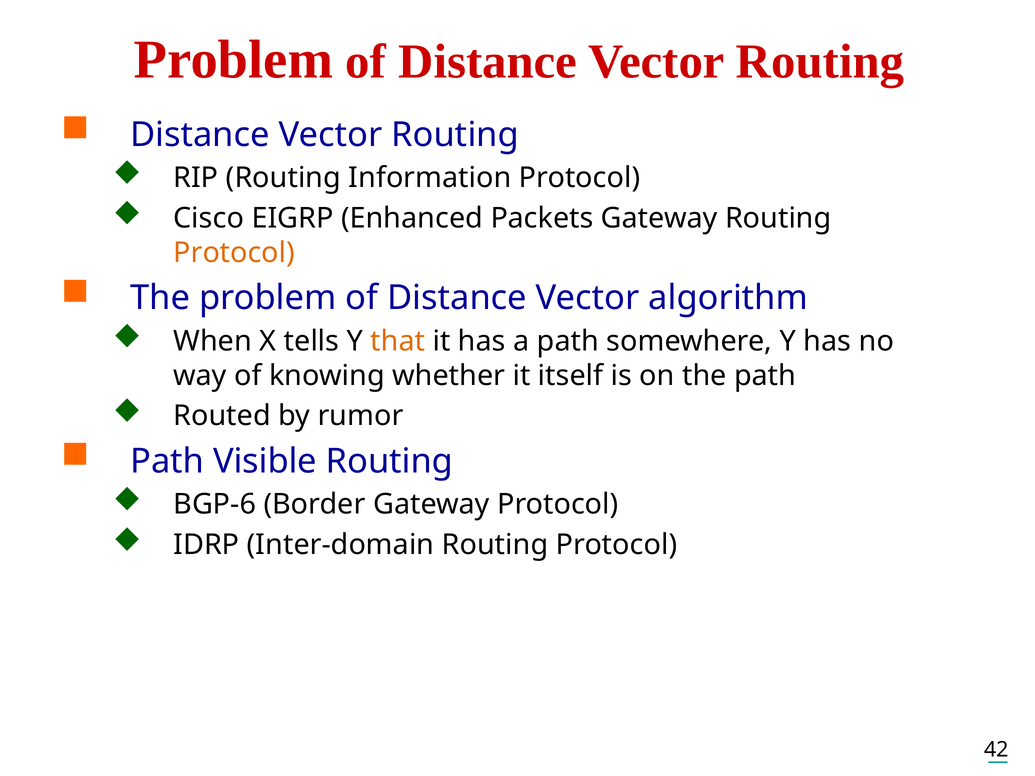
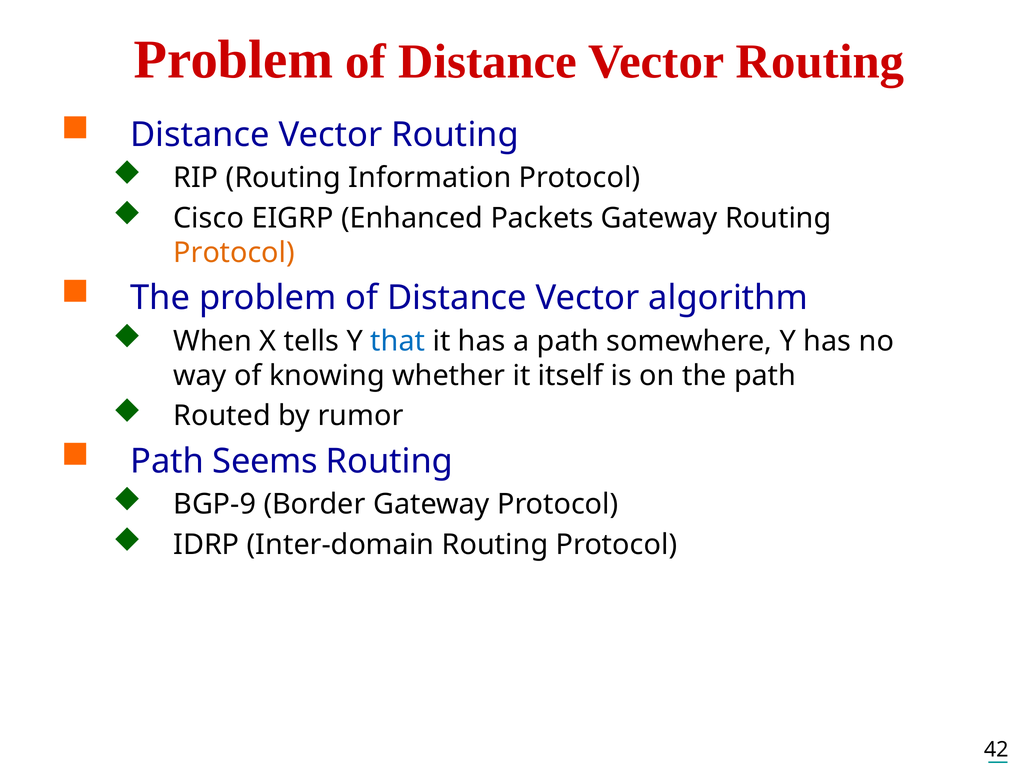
that colour: orange -> blue
Visible: Visible -> Seems
BGP-6: BGP-6 -> BGP-9
